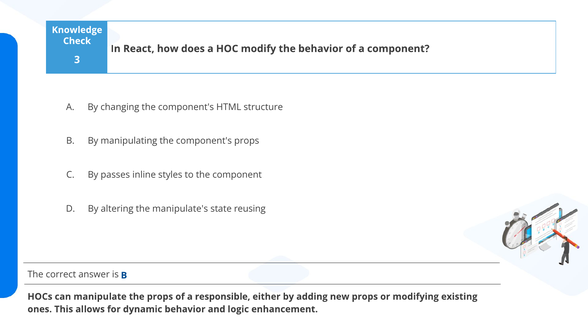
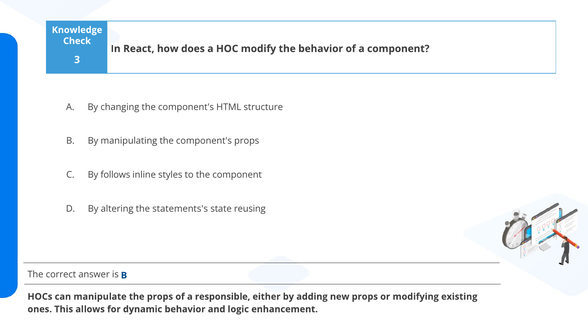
passes: passes -> follows
manipulate's: manipulate's -> statements's
